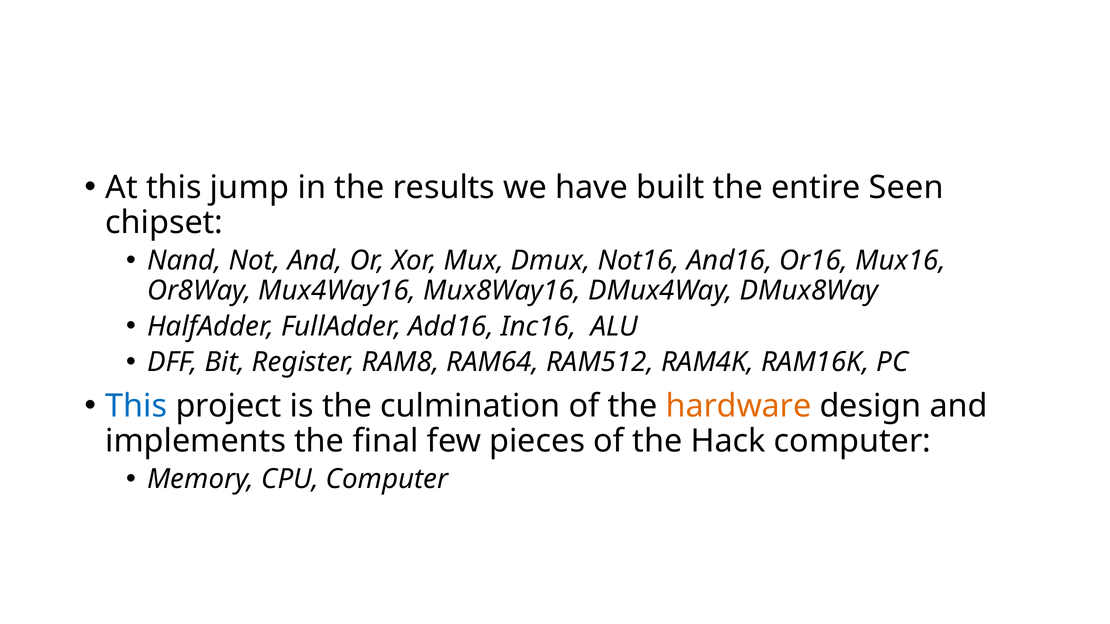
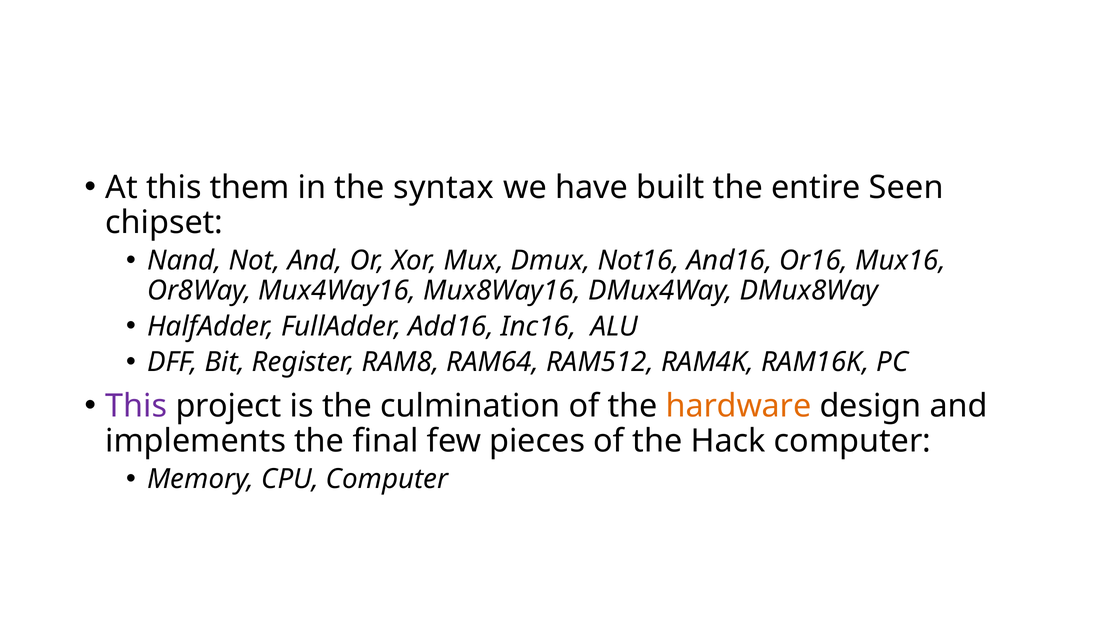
jump: jump -> them
results: results -> syntax
This at (136, 406) colour: blue -> purple
